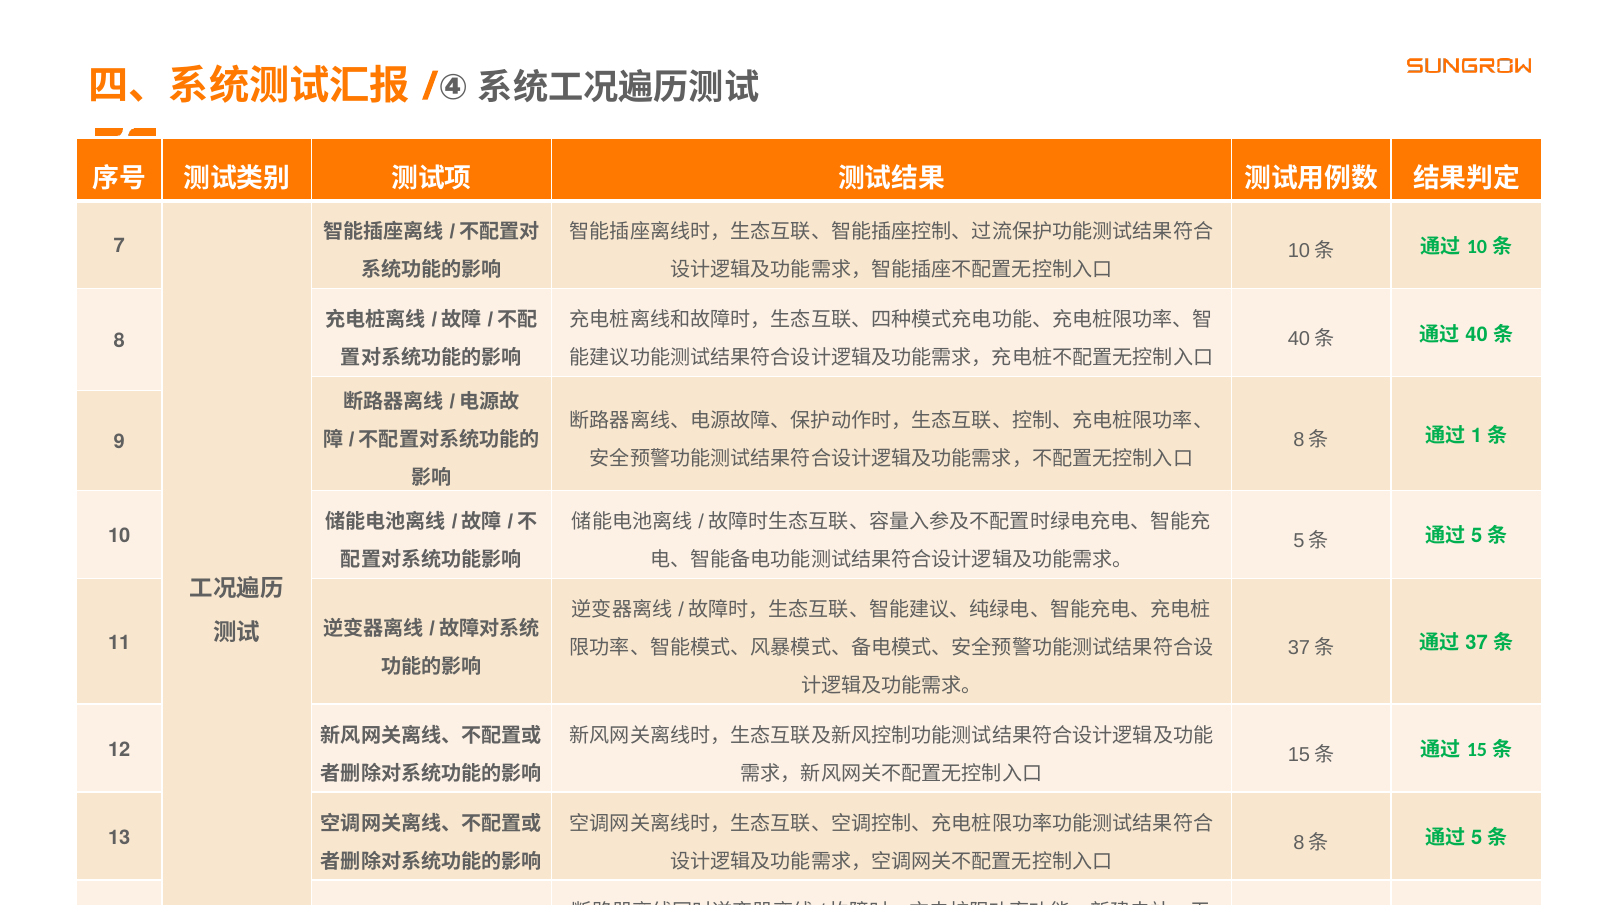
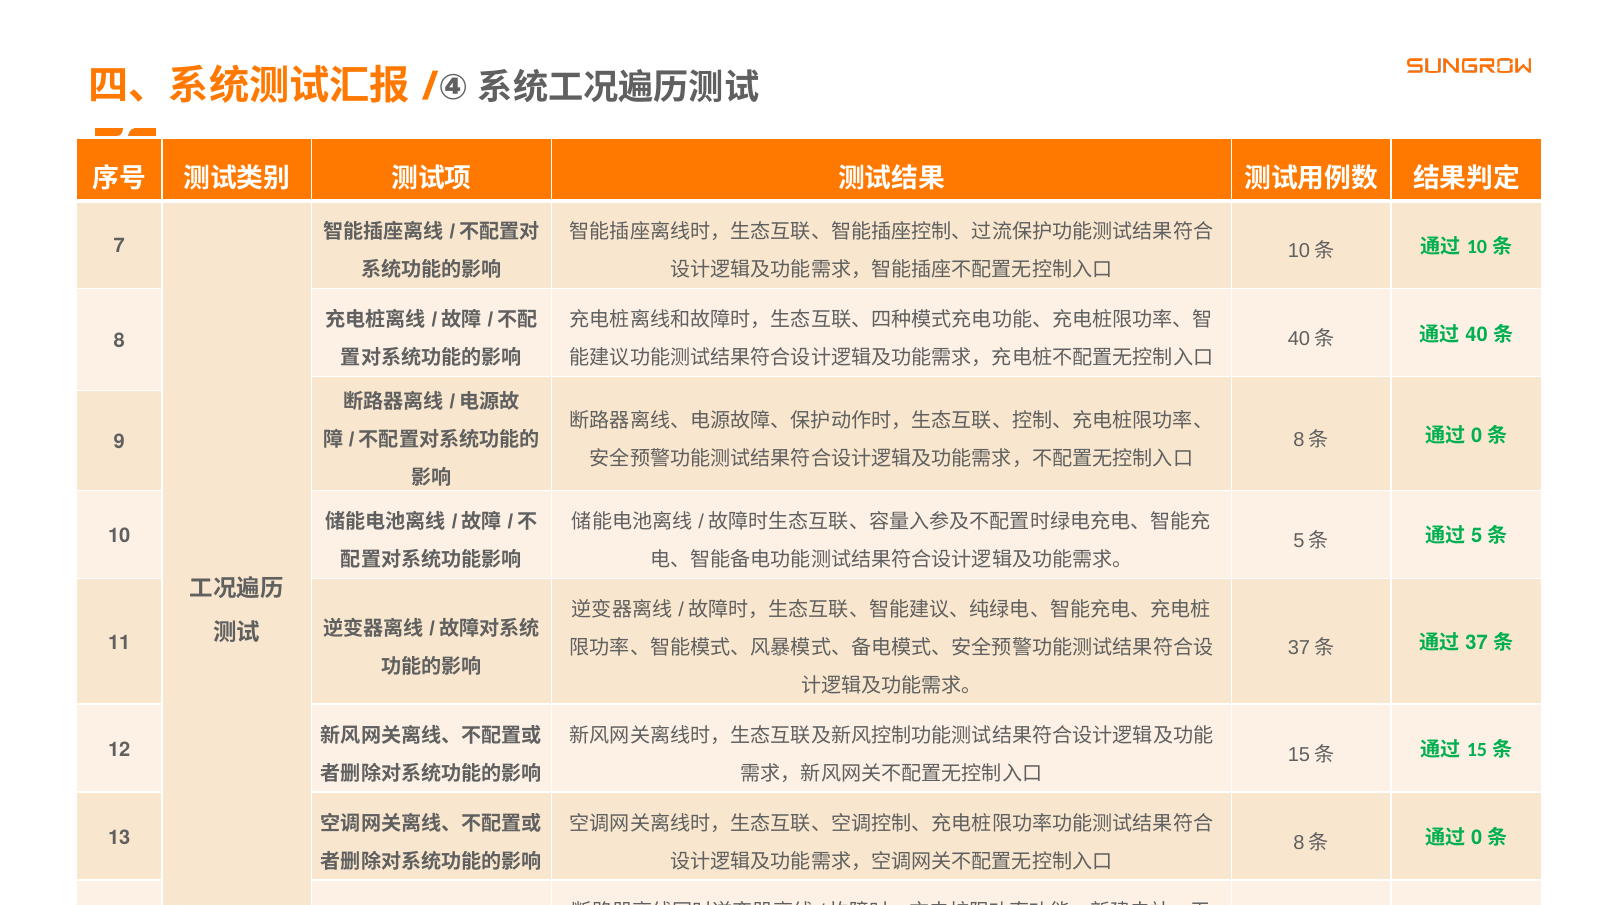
1 at (1477, 435): 1 -> 0
5 at (1477, 838): 5 -> 0
